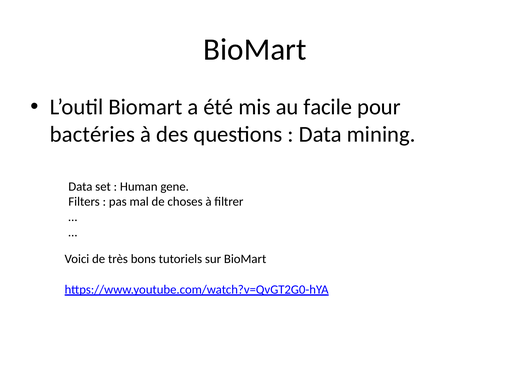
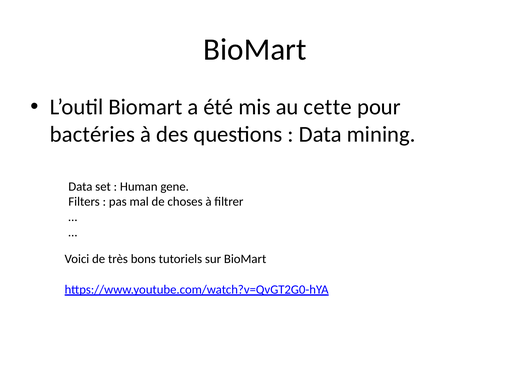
facile: facile -> cette
